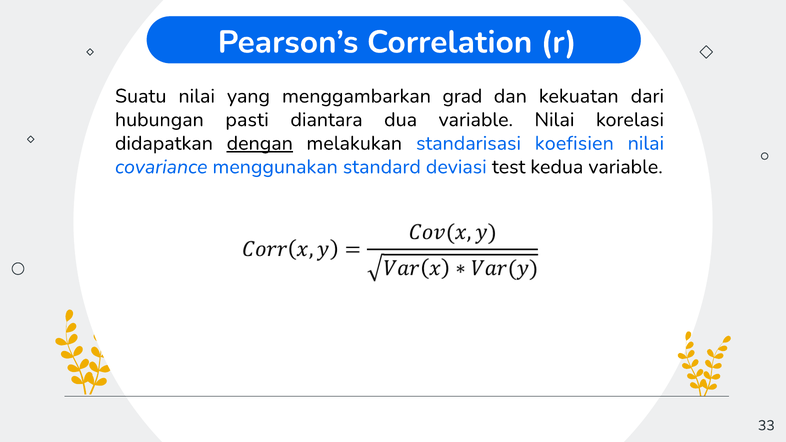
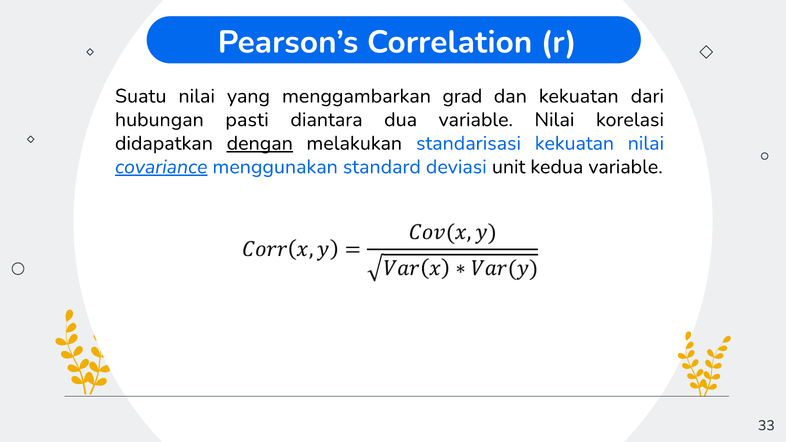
standarisasi koefisien: koefisien -> kekuatan
covariance underline: none -> present
test: test -> unit
